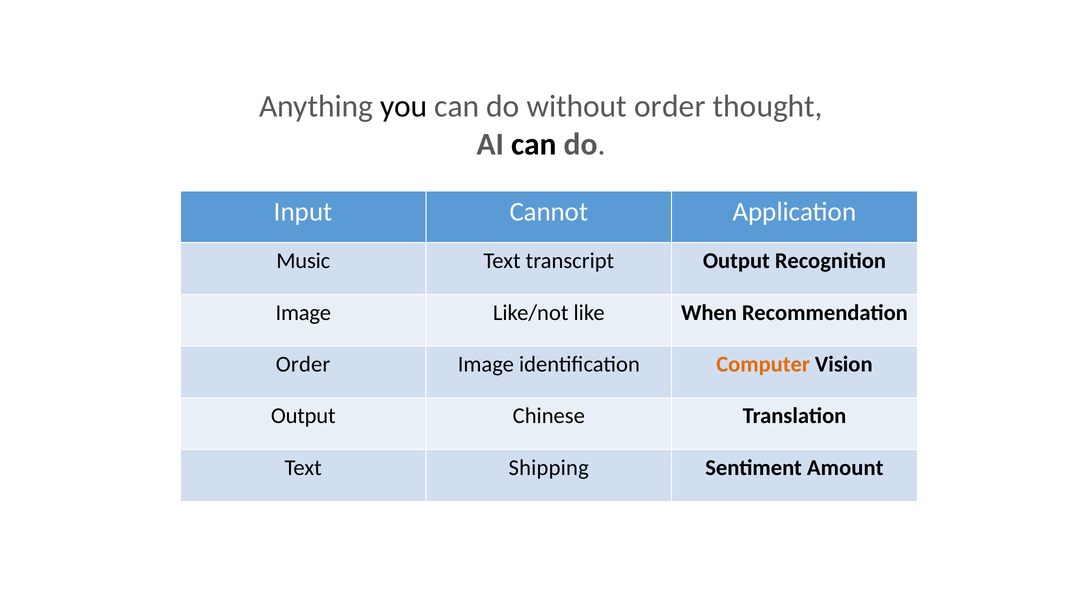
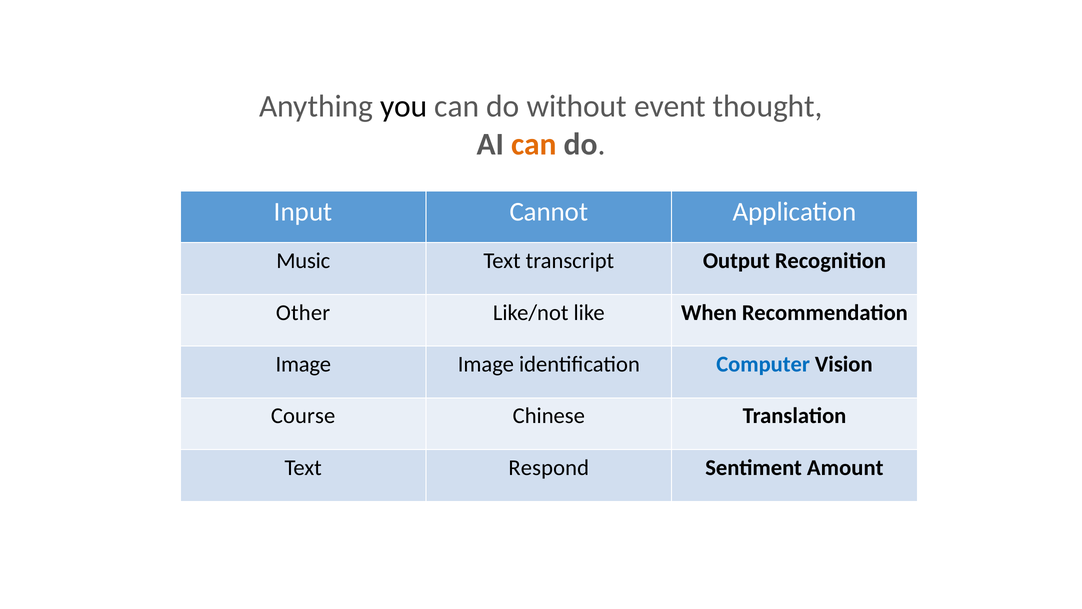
without order: order -> event
can at (534, 144) colour: black -> orange
Image at (303, 312): Image -> Other
Order at (303, 364): Order -> Image
Computer colour: orange -> blue
Output at (303, 416): Output -> Course
Shipping: Shipping -> Respond
